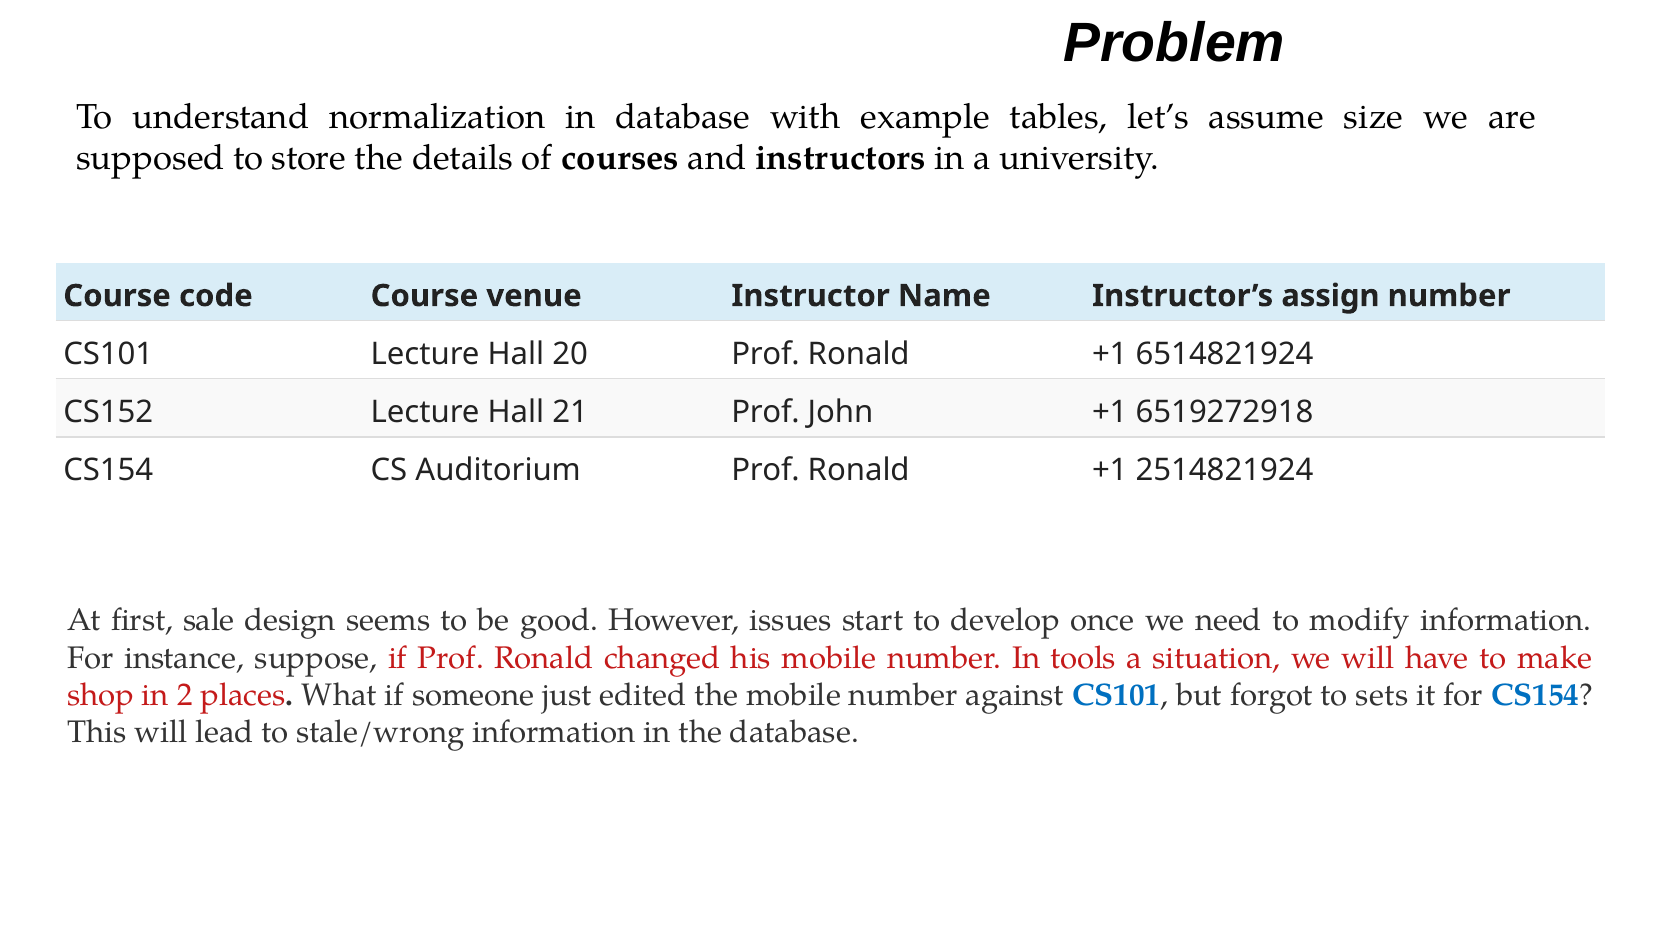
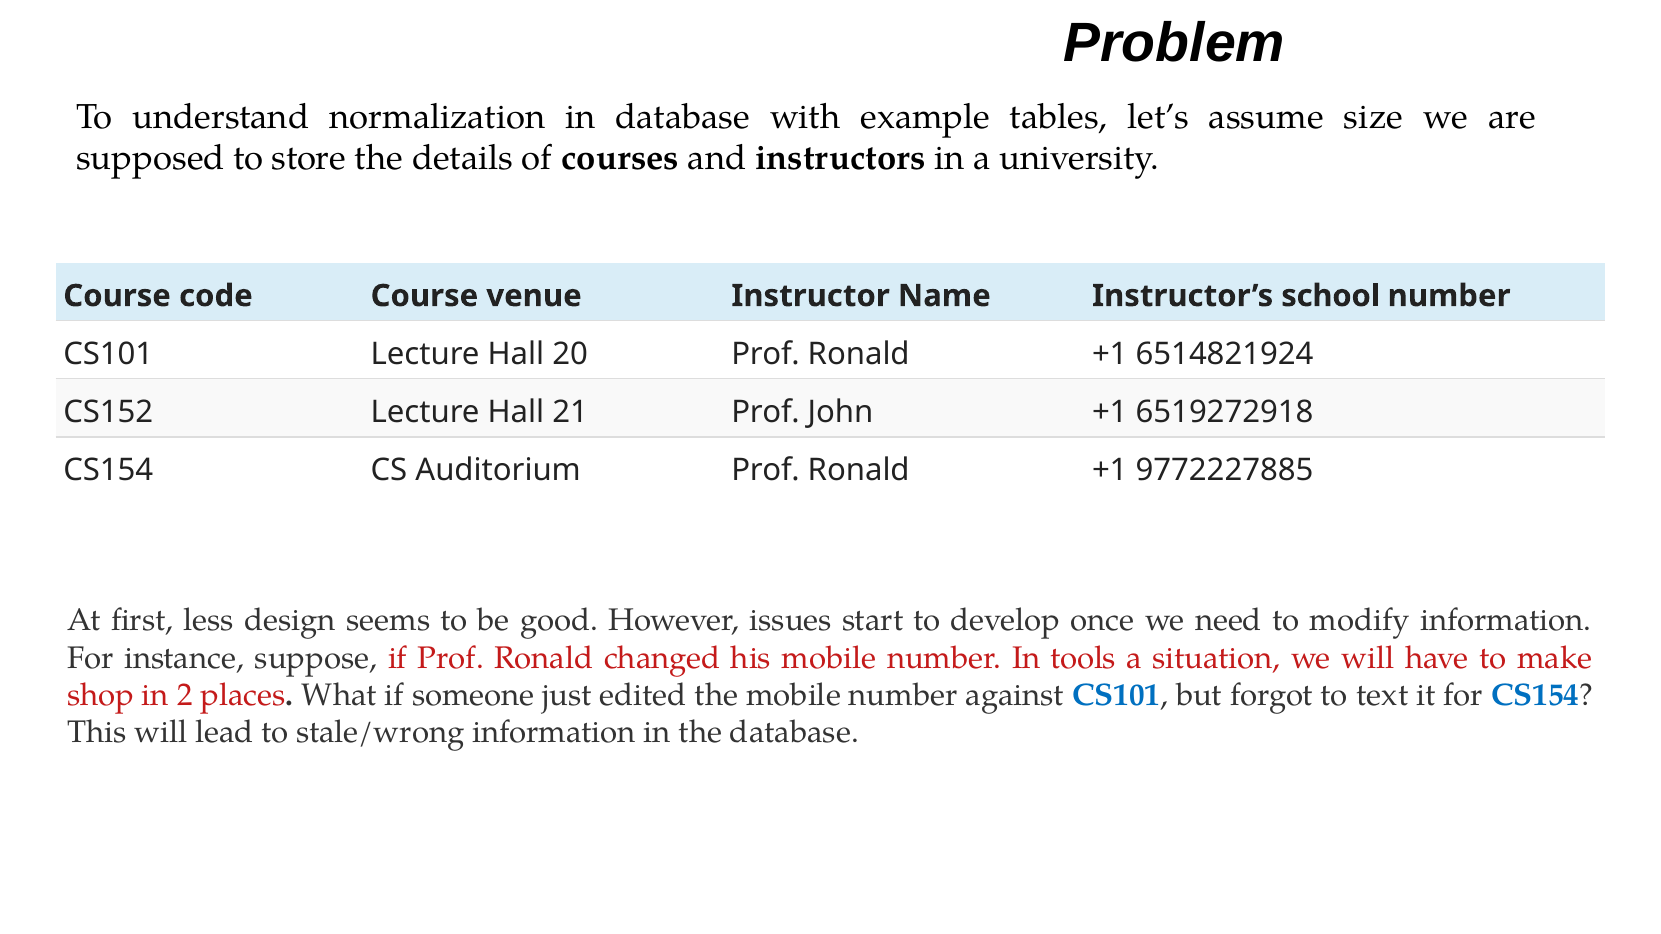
assign: assign -> school
2514821924: 2514821924 -> 9772227885
sale: sale -> less
sets: sets -> text
